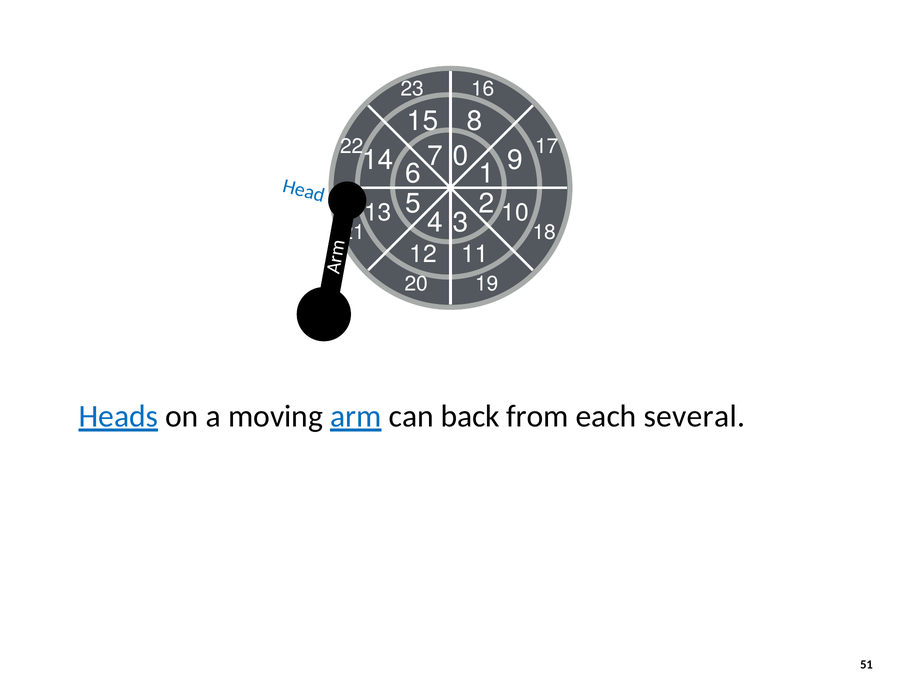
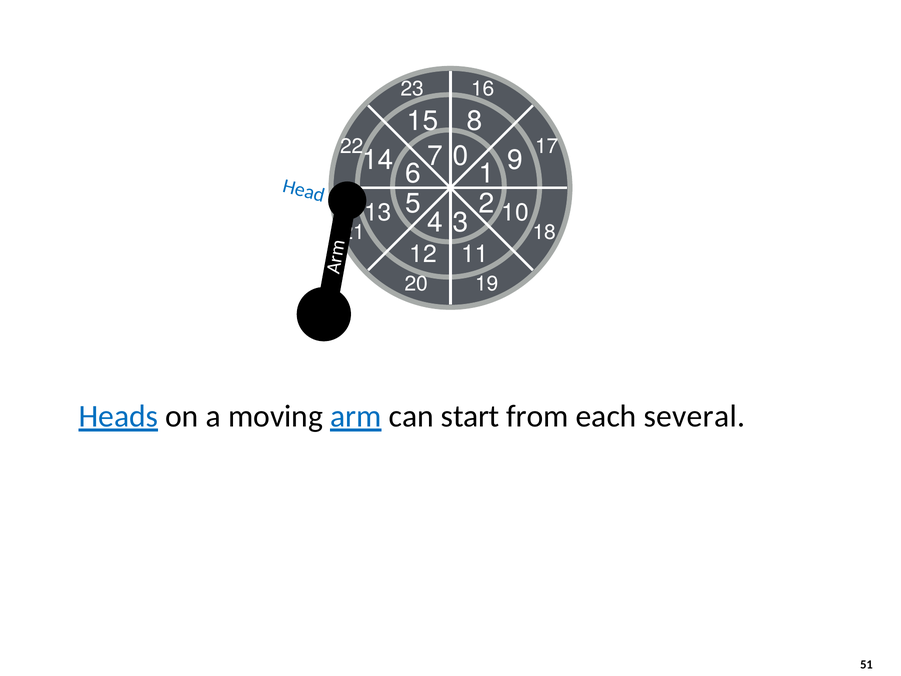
back: back -> start
